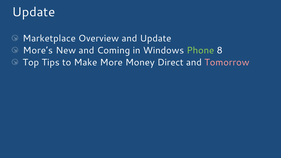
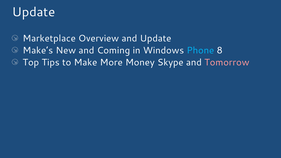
More’s: More’s -> Make’s
Phone colour: light green -> light blue
Direct: Direct -> Skype
